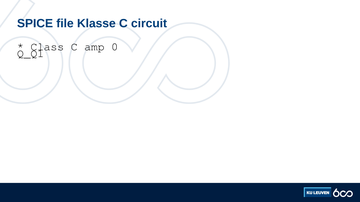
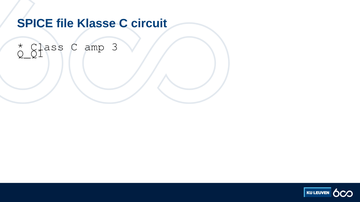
0: 0 -> 3
